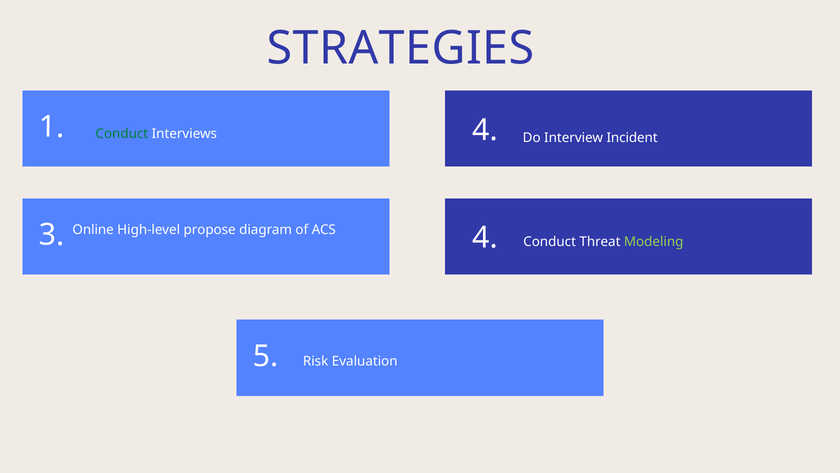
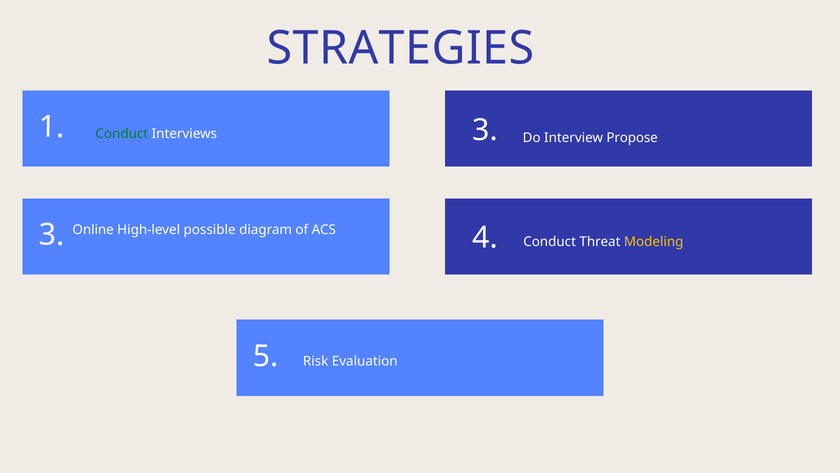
Interviews 4: 4 -> 3
Incident: Incident -> Propose
propose: propose -> possible
Modeling colour: light green -> yellow
